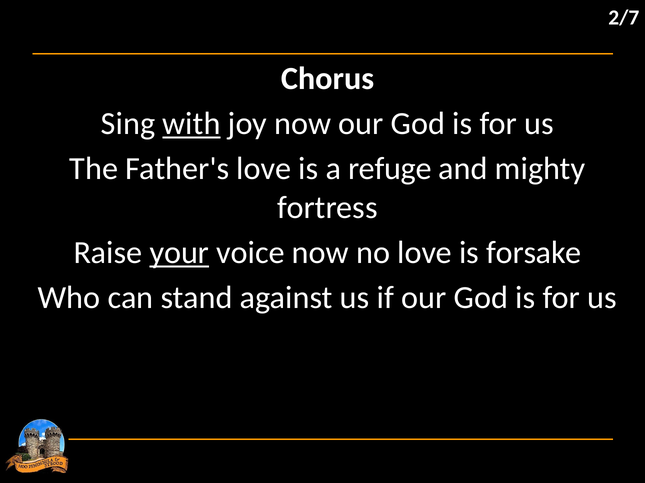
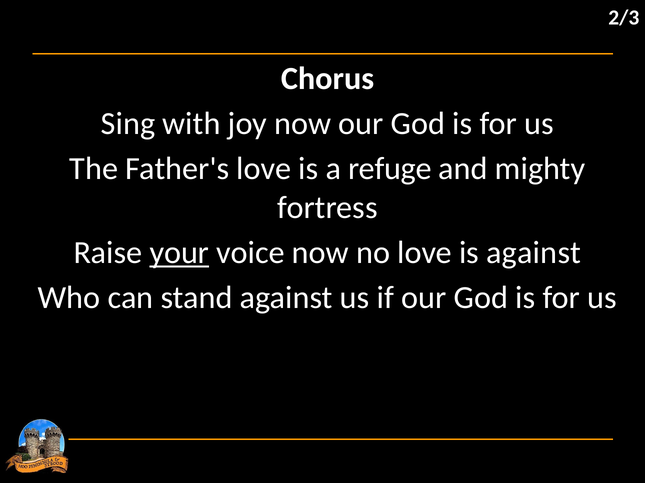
2/7: 2/7 -> 2/3
with underline: present -> none
is forsake: forsake -> against
